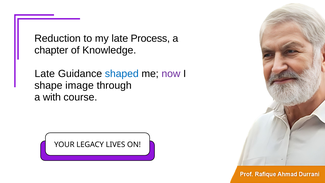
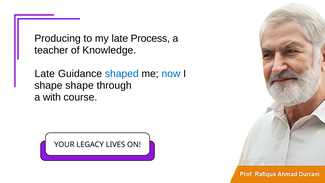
Reduction: Reduction -> Producing
chapter: chapter -> teacher
now colour: purple -> blue
shape image: image -> shape
